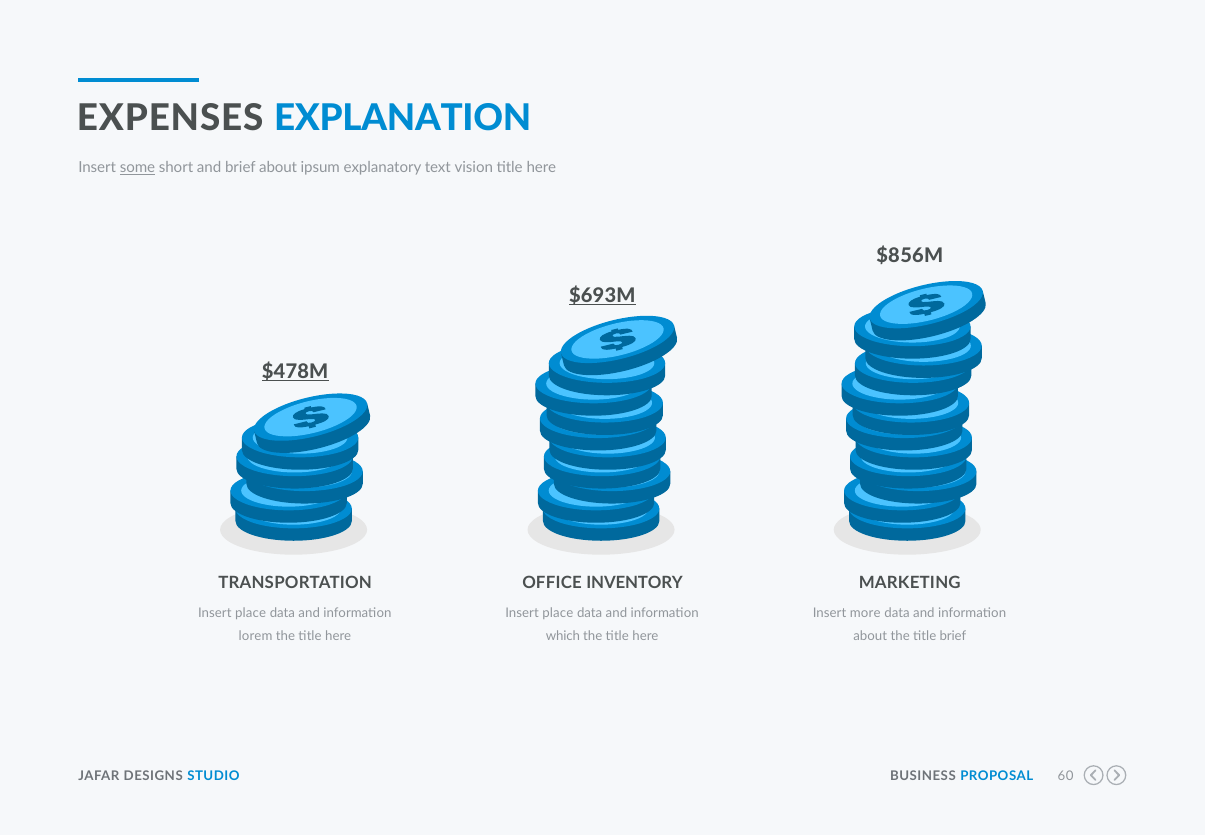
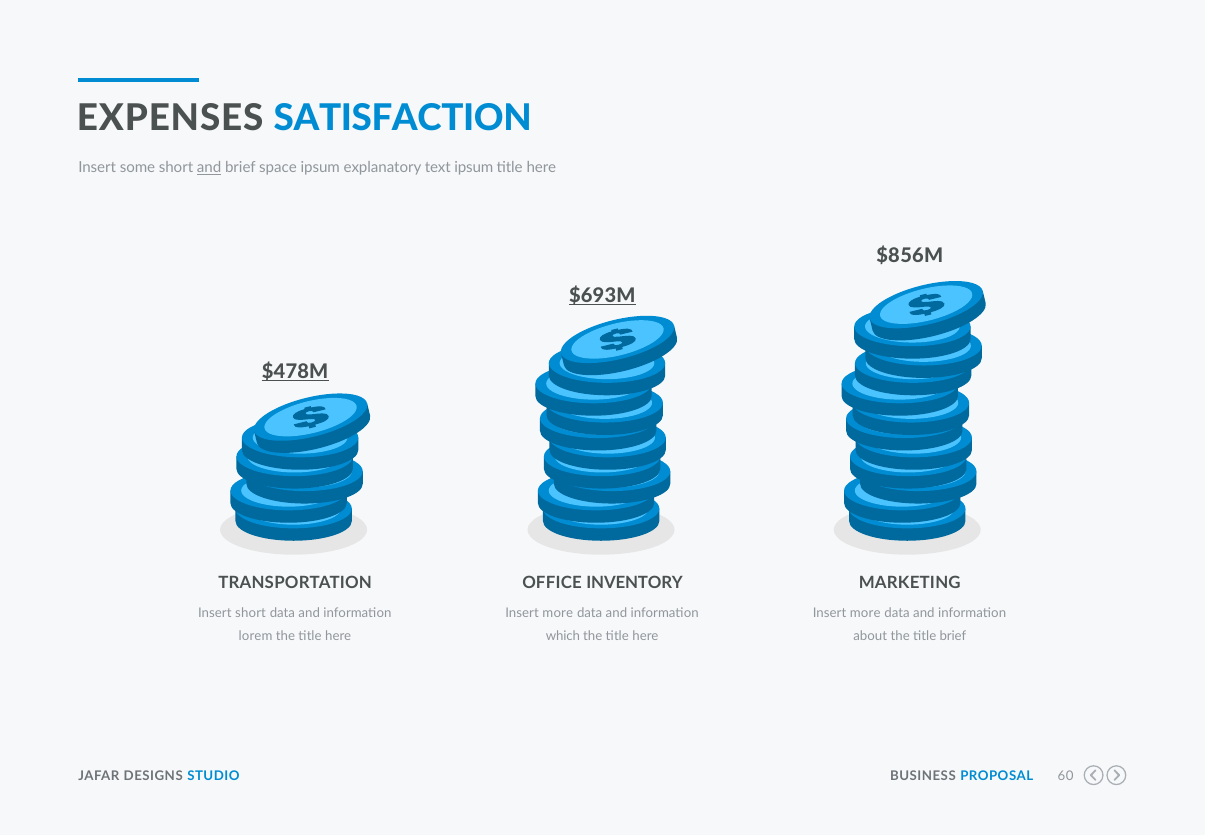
EXPLANATION: EXPLANATION -> SATISFACTION
some underline: present -> none
and at (209, 168) underline: none -> present
brief about: about -> space
text vision: vision -> ipsum
place at (251, 613): place -> short
place at (558, 613): place -> more
